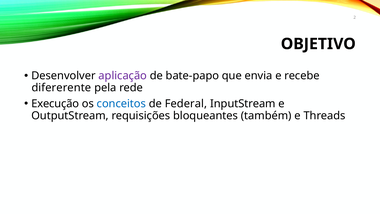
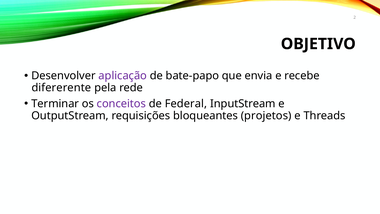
Execução: Execução -> Terminar
conceitos colour: blue -> purple
também: também -> projetos
